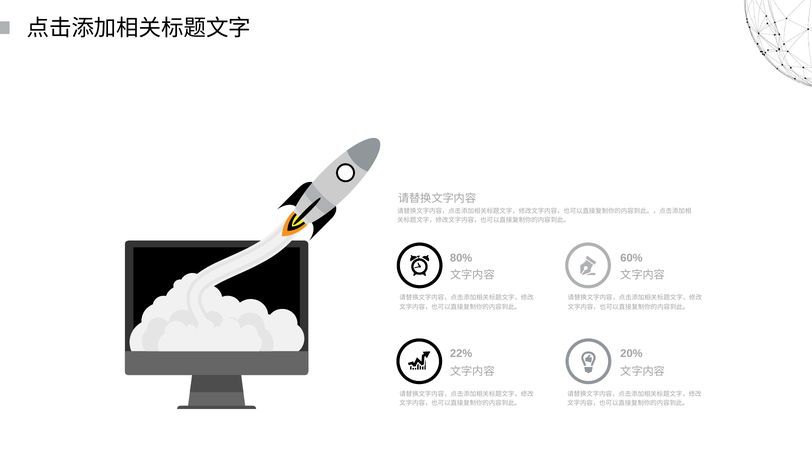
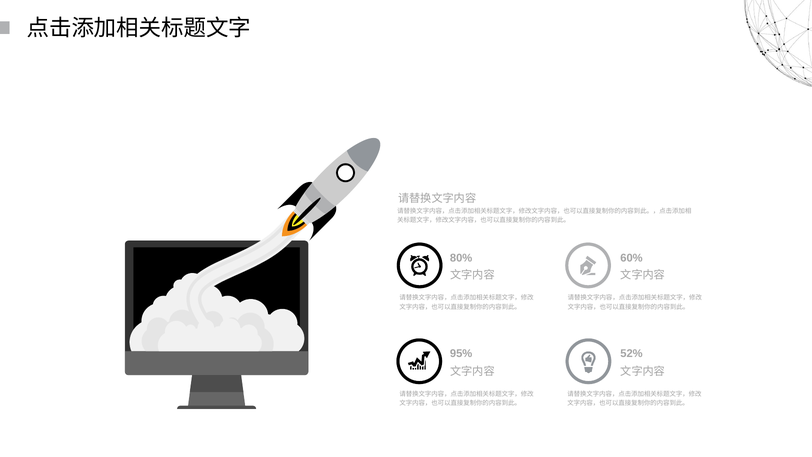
22%: 22% -> 95%
20%: 20% -> 52%
